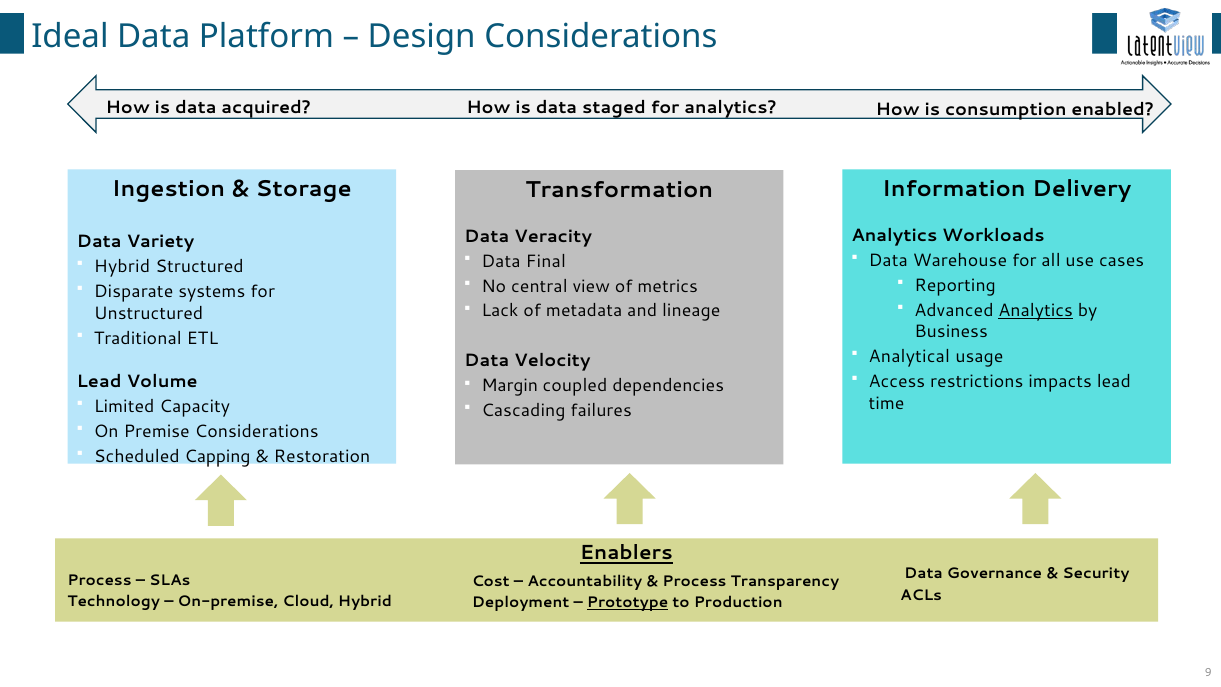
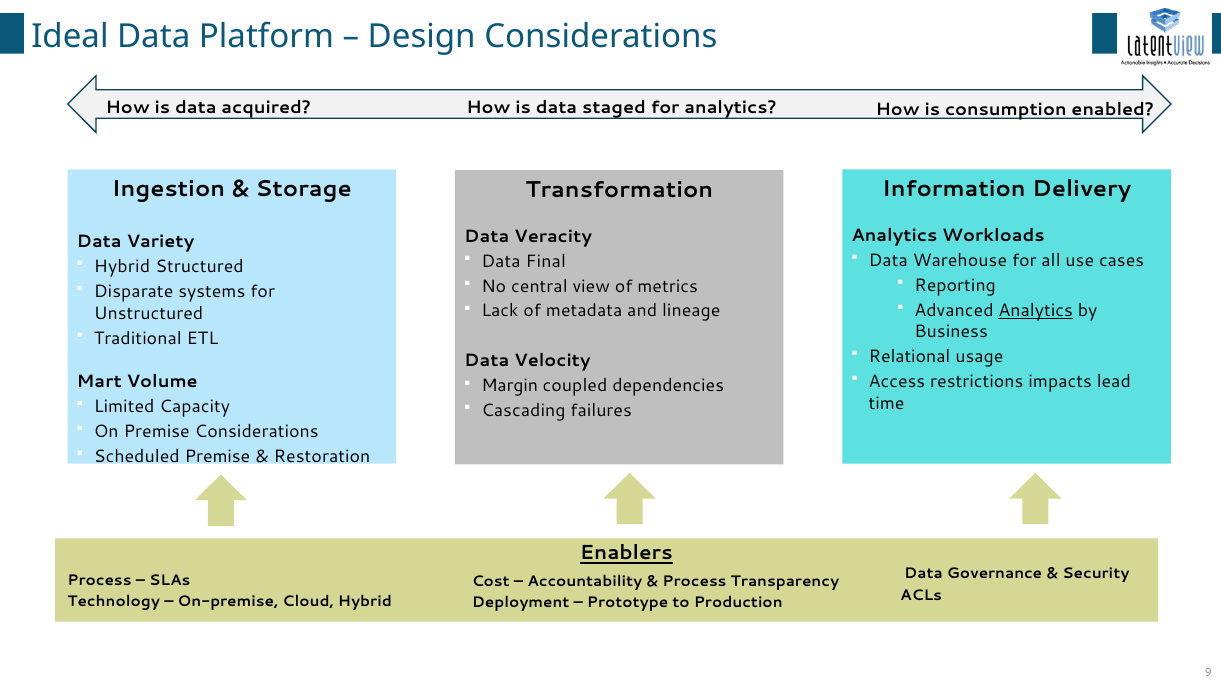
Analytical: Analytical -> Relational
Lead at (99, 382): Lead -> Mart
Scheduled Capping: Capping -> Premise
Prototype underline: present -> none
